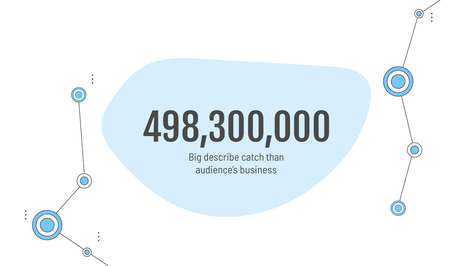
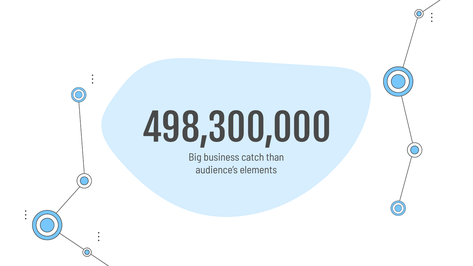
describe: describe -> business
business: business -> elements
